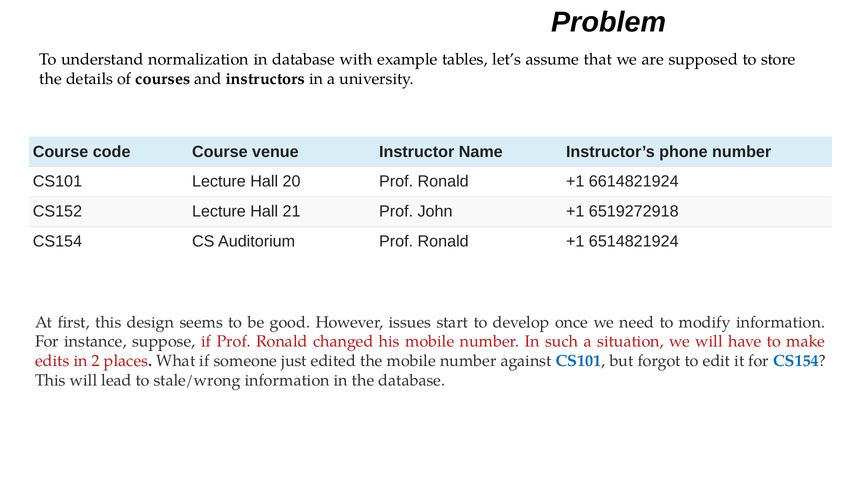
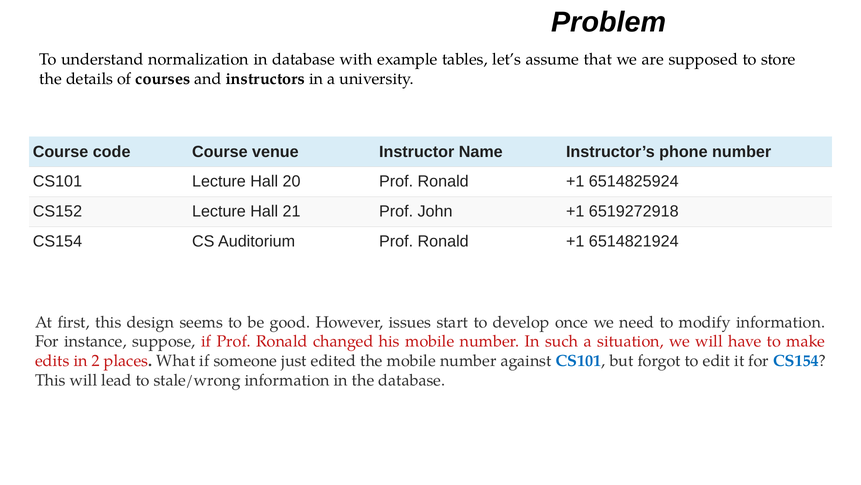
6614821924: 6614821924 -> 6514825924
